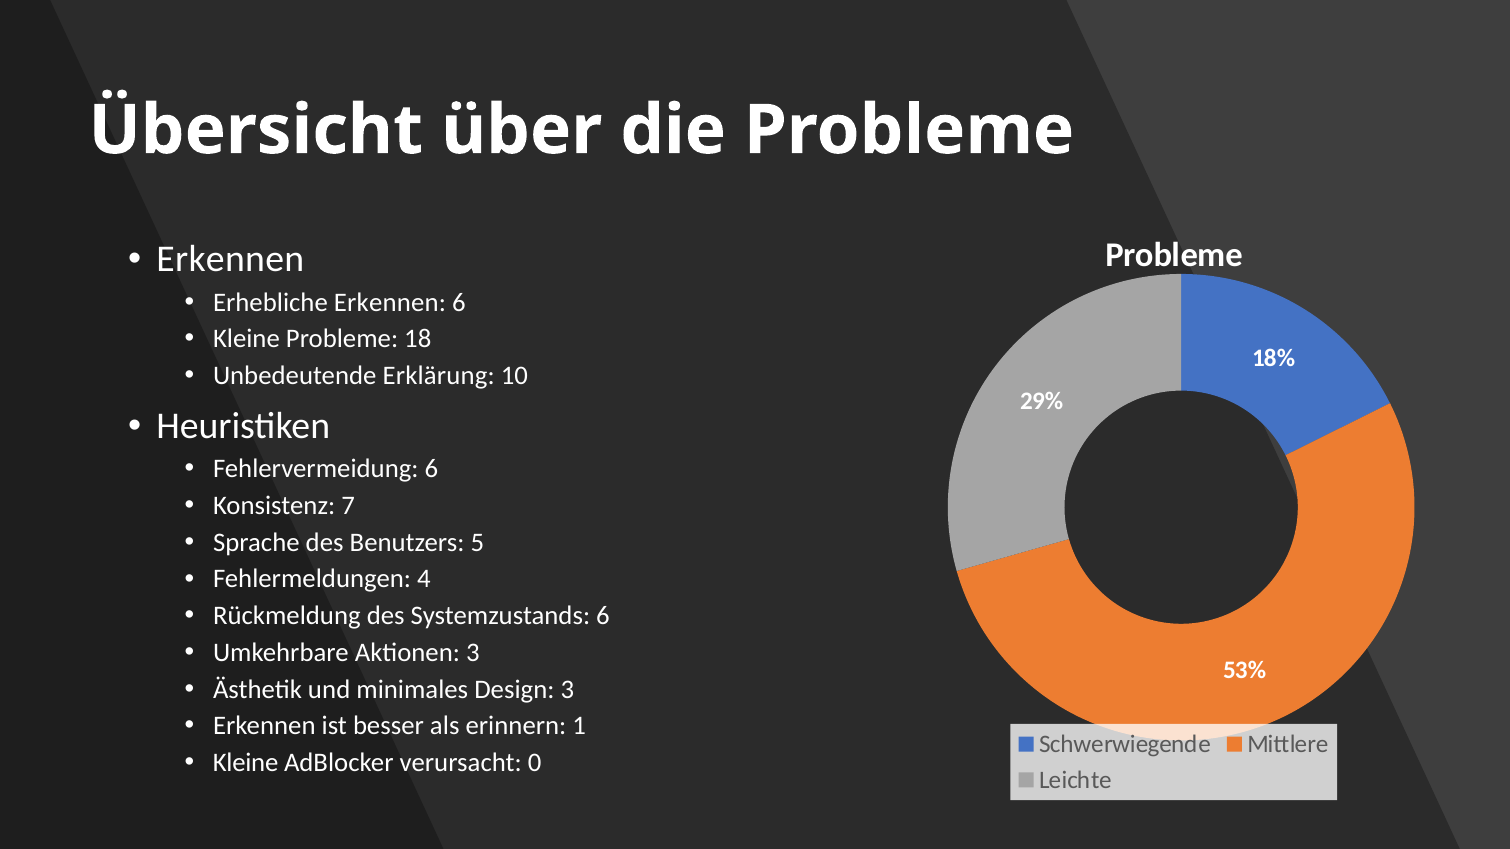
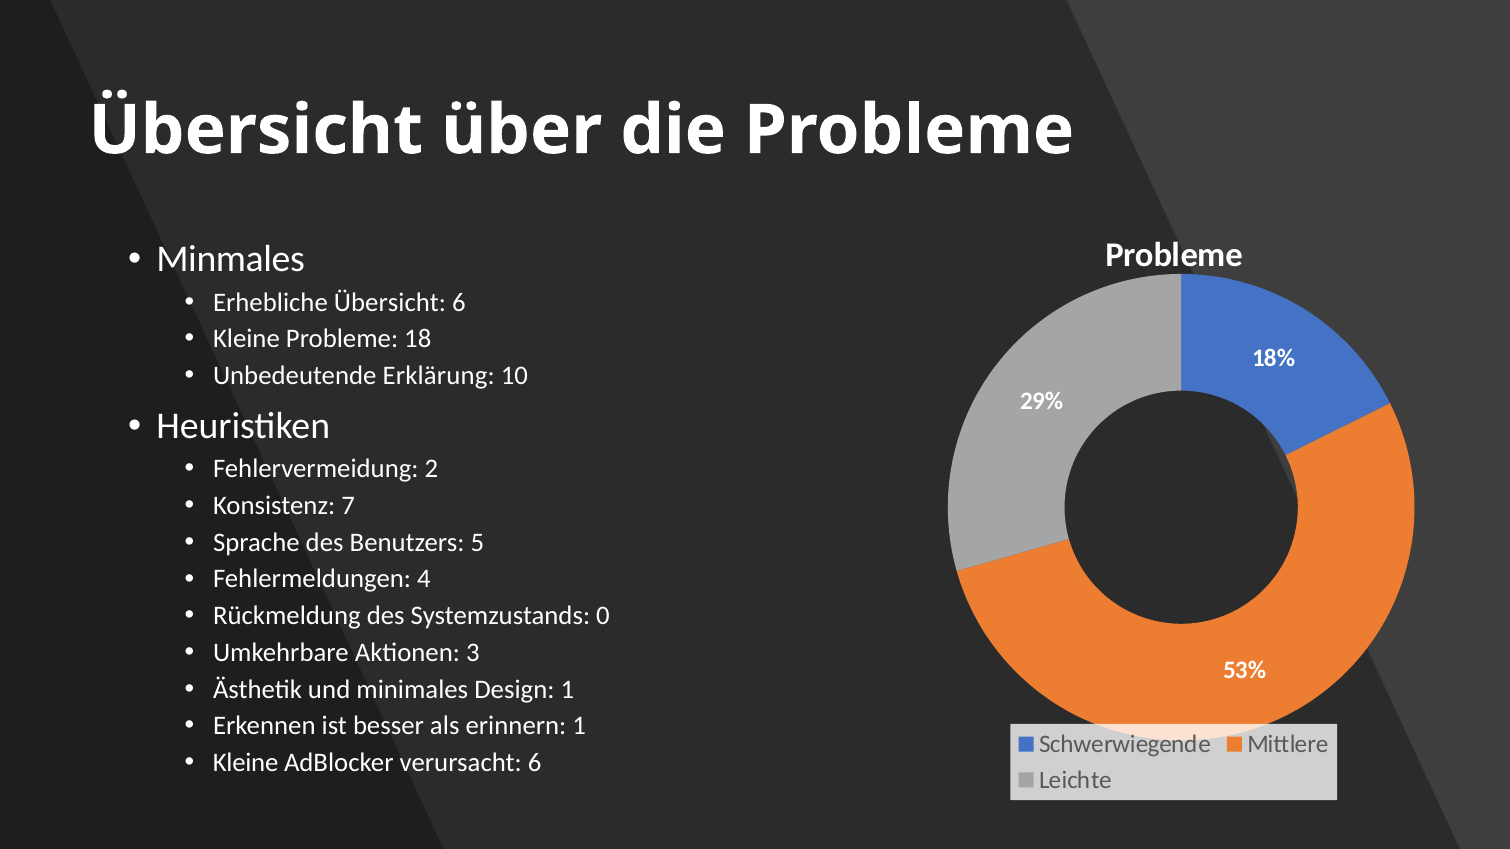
Erkennen at (230, 260): Erkennen -> Minmales
Erhebliche Erkennen: Erkennen -> Übersicht
Fehlervermeidung 6: 6 -> 2
Systemzustands 6: 6 -> 0
Design 3: 3 -> 1
verursacht 0: 0 -> 6
